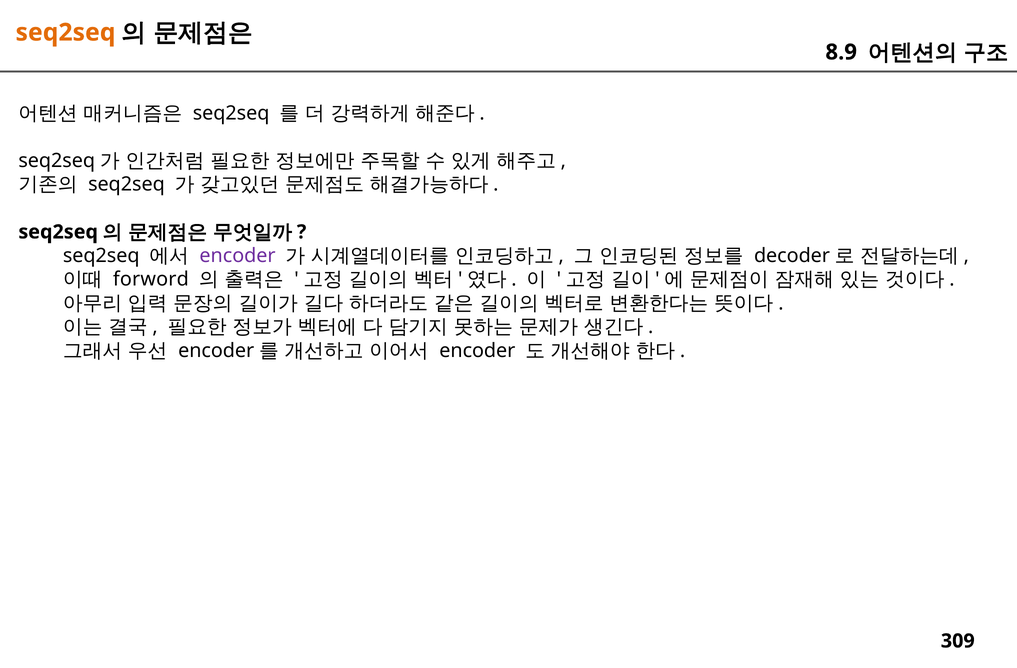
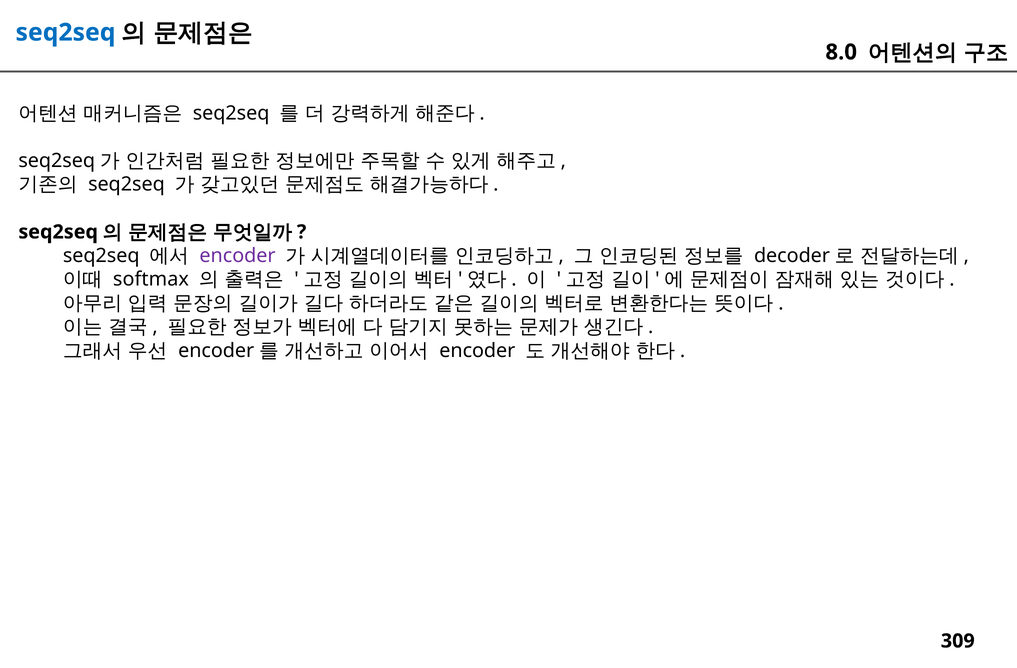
seq2seq at (65, 32) colour: orange -> blue
8.9: 8.9 -> 8.0
forword: forword -> softmax
